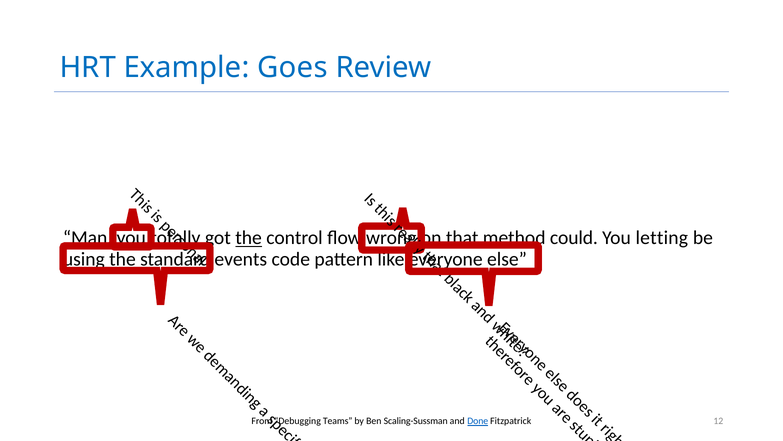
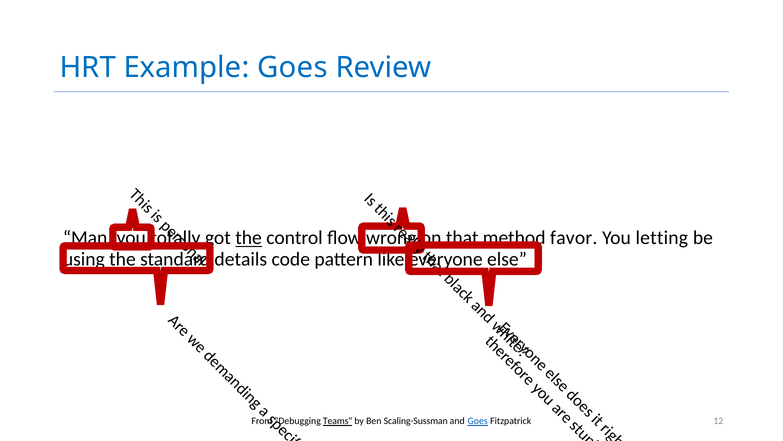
could: could -> favor
events: events -> details
Teams underline: none -> present
and Done: Done -> Goes
